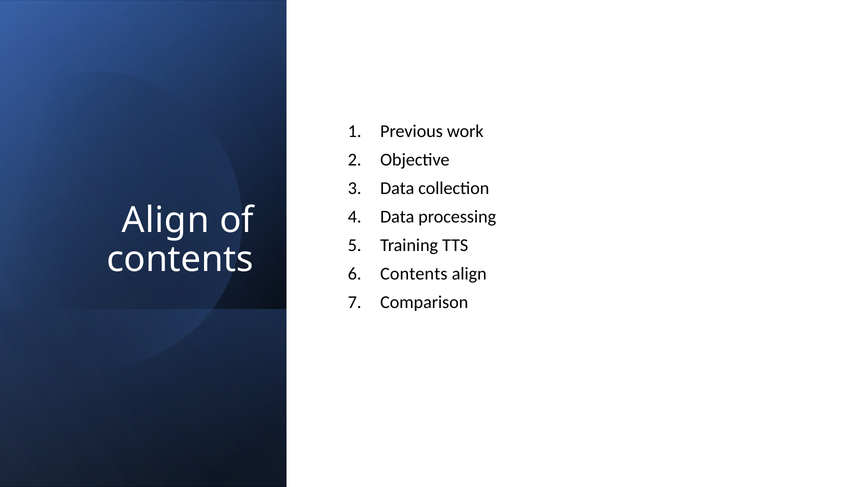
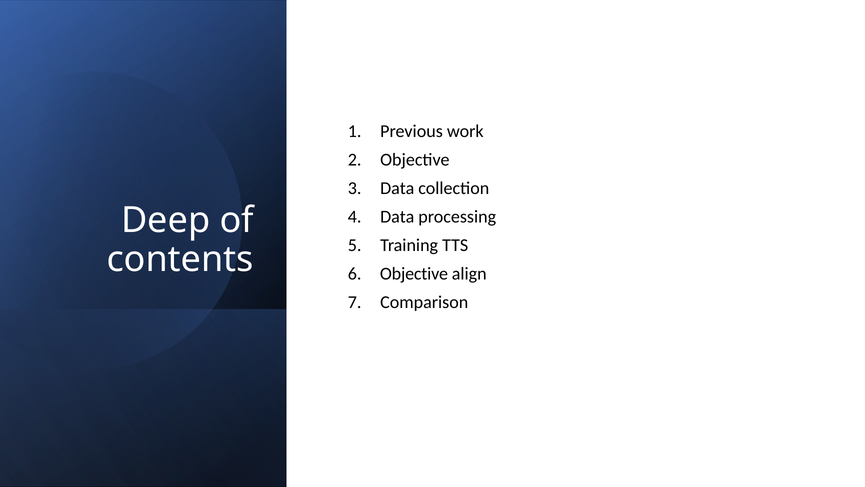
Align at (166, 220): Align -> Deep
Contents at (414, 273): Contents -> Objective
